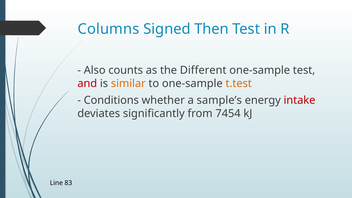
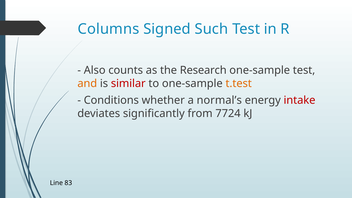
Then: Then -> Such
Different: Different -> Research
and colour: red -> orange
similar colour: orange -> red
sample’s: sample’s -> normal’s
7454: 7454 -> 7724
